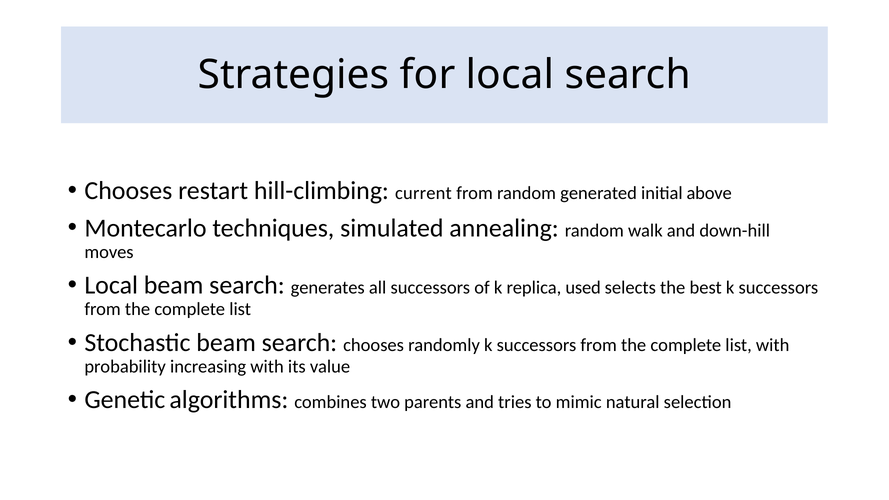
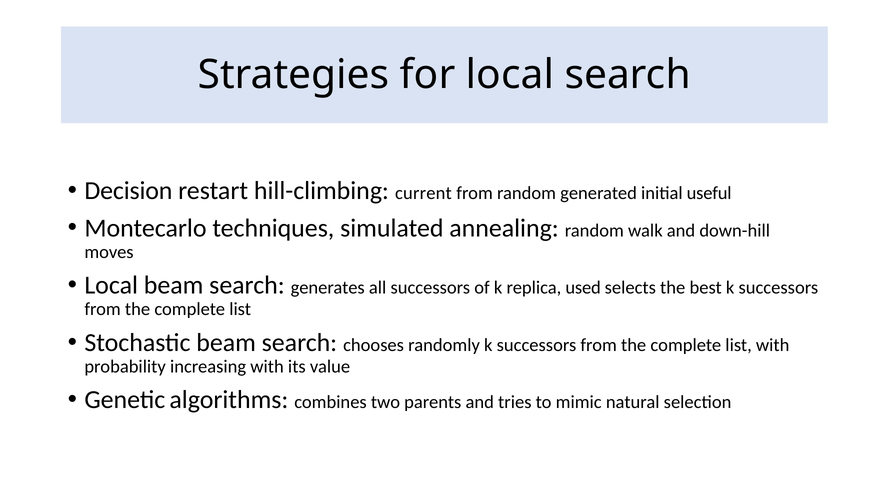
Chooses at (128, 191): Chooses -> Decision
above: above -> useful
